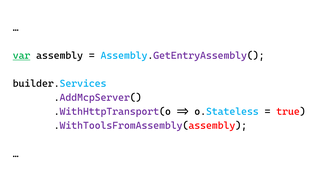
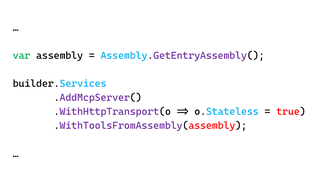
var underline: present -> none
